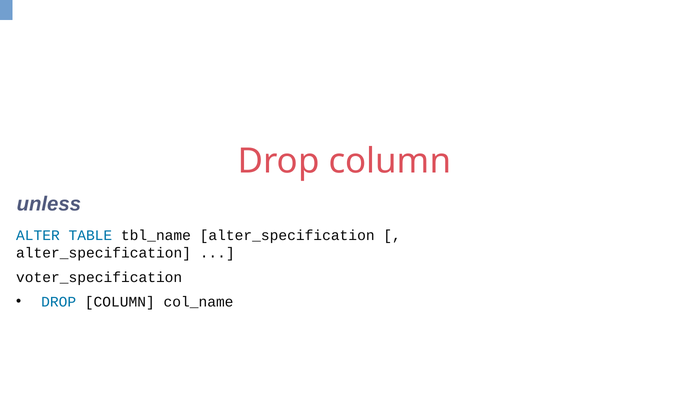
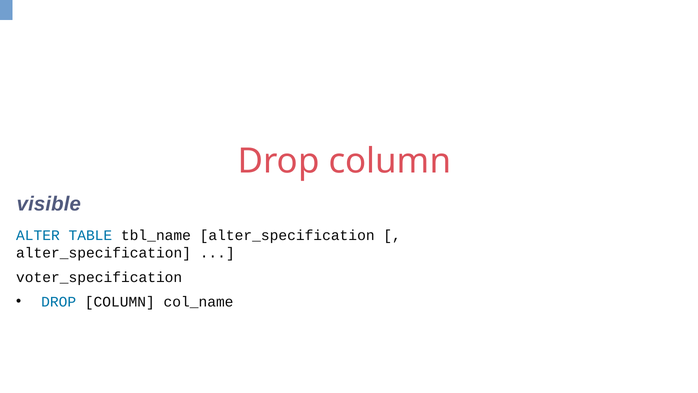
unless: unless -> visible
